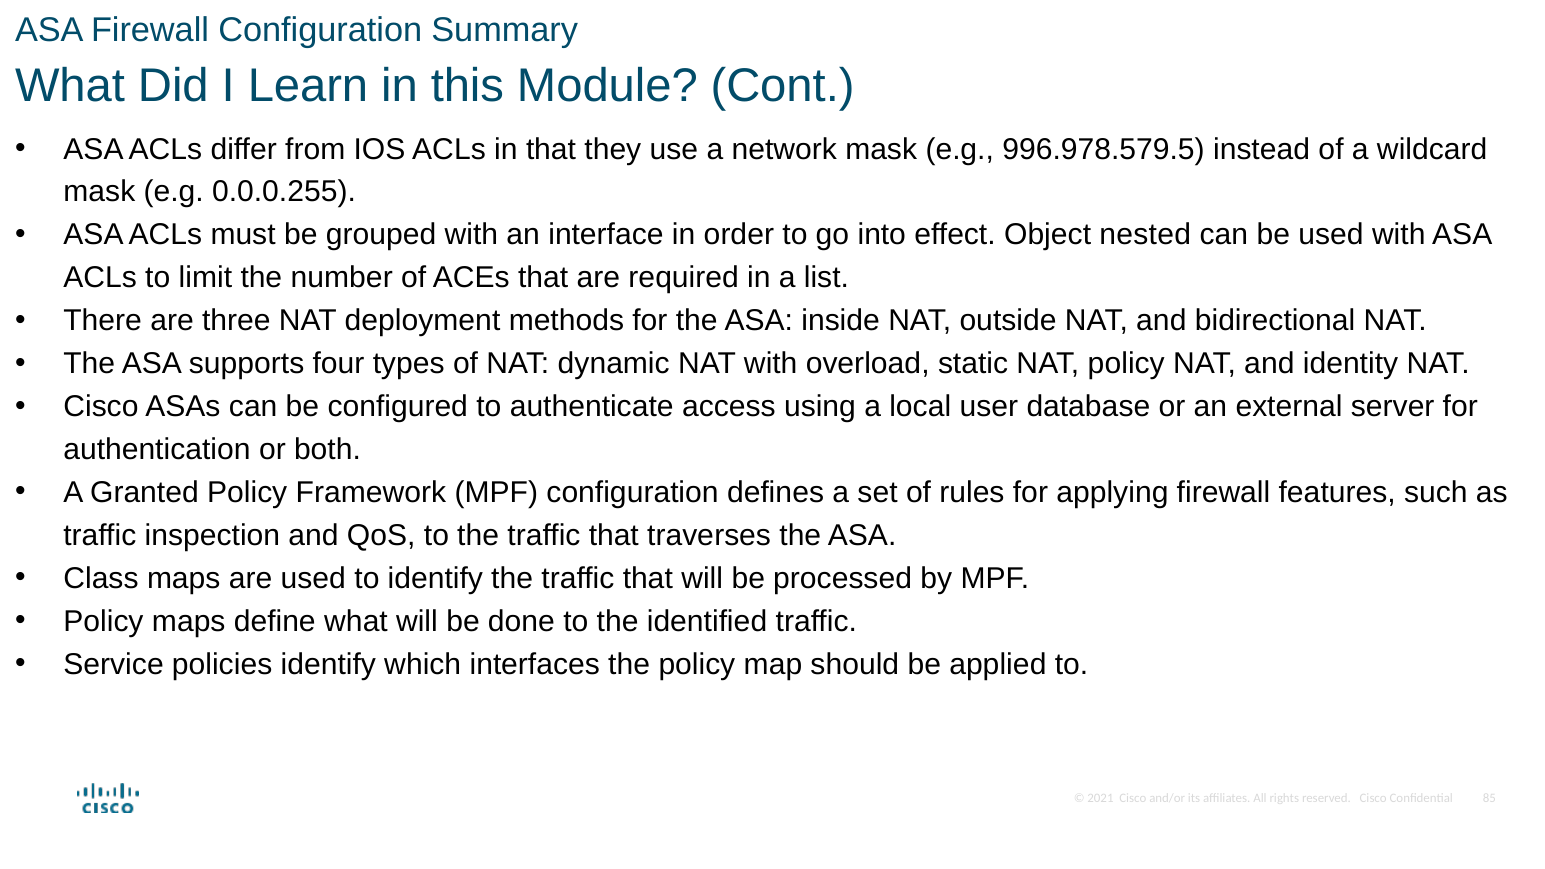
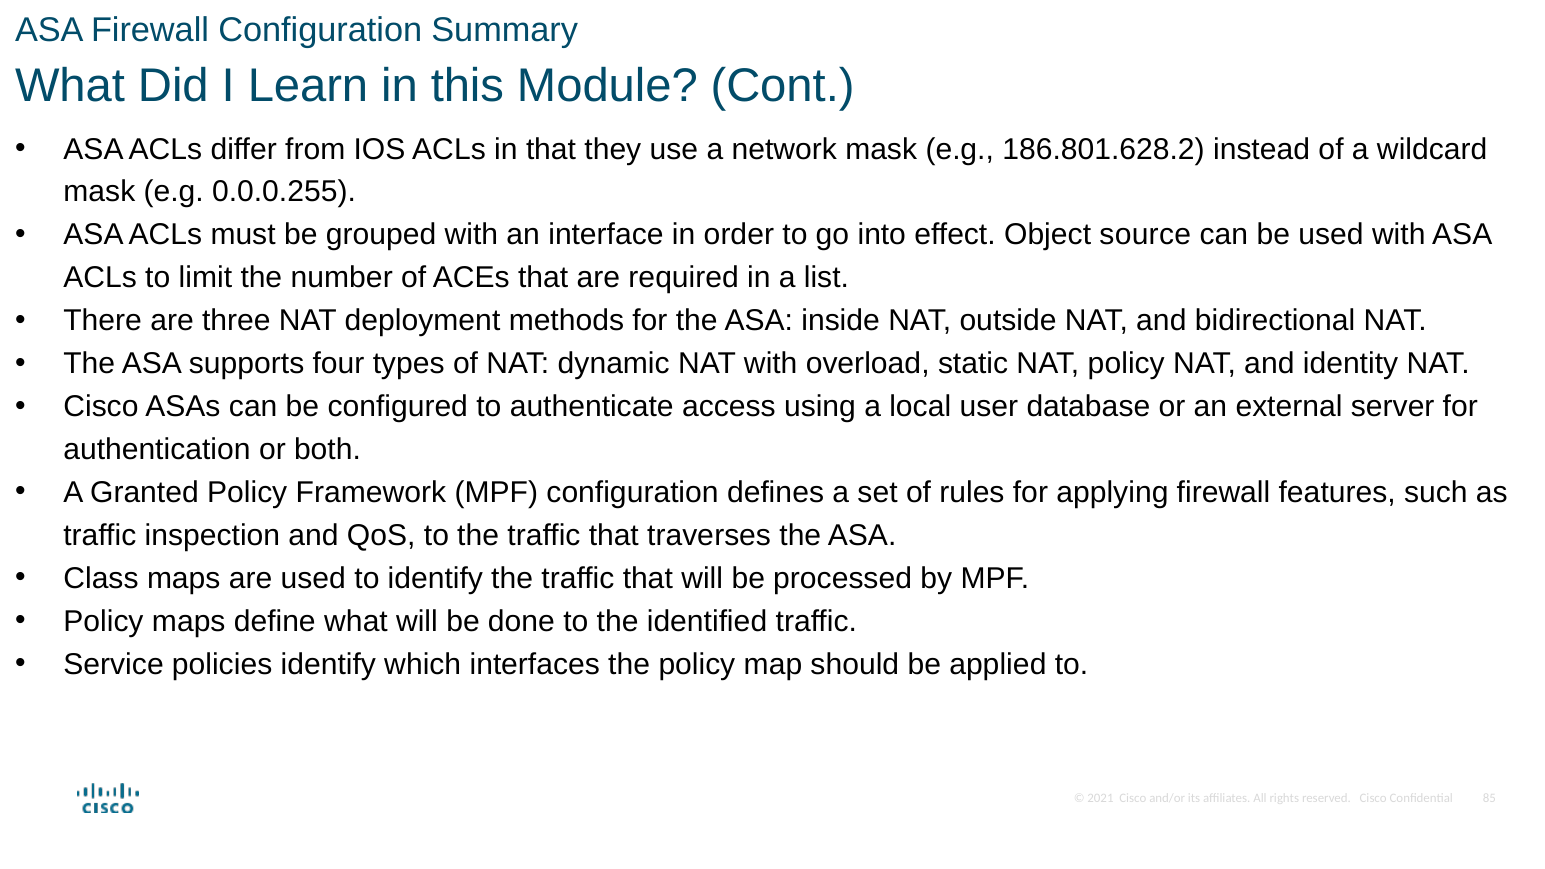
996.978.579.5: 996.978.579.5 -> 186.801.628.2
nested: nested -> source
